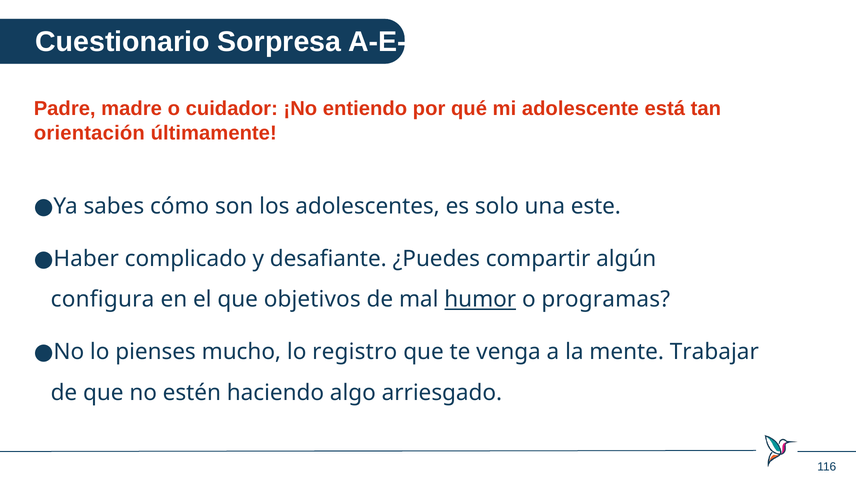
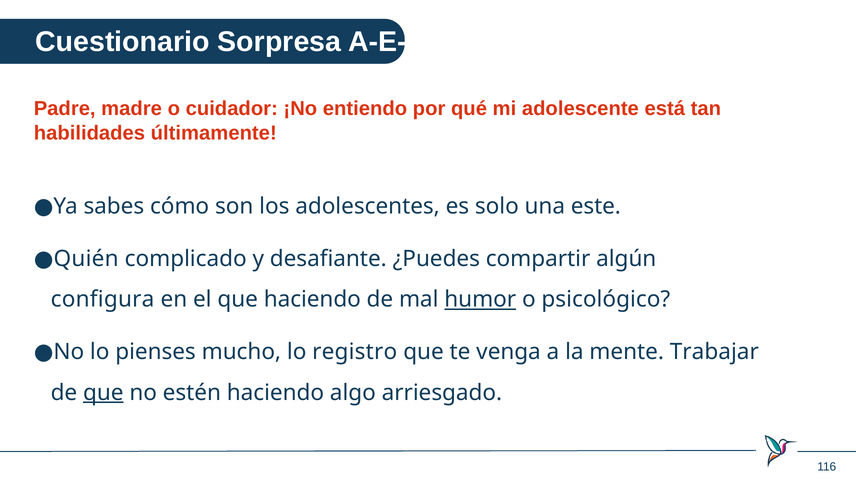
orientación: orientación -> habilidades
Haber: Haber -> Quién
que objetivos: objetivos -> haciendo
programas: programas -> psicológico
que at (103, 393) underline: none -> present
